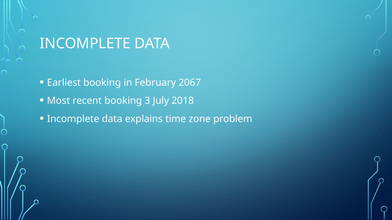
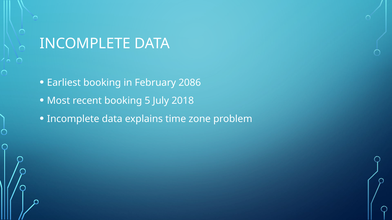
2067: 2067 -> 2086
3: 3 -> 5
